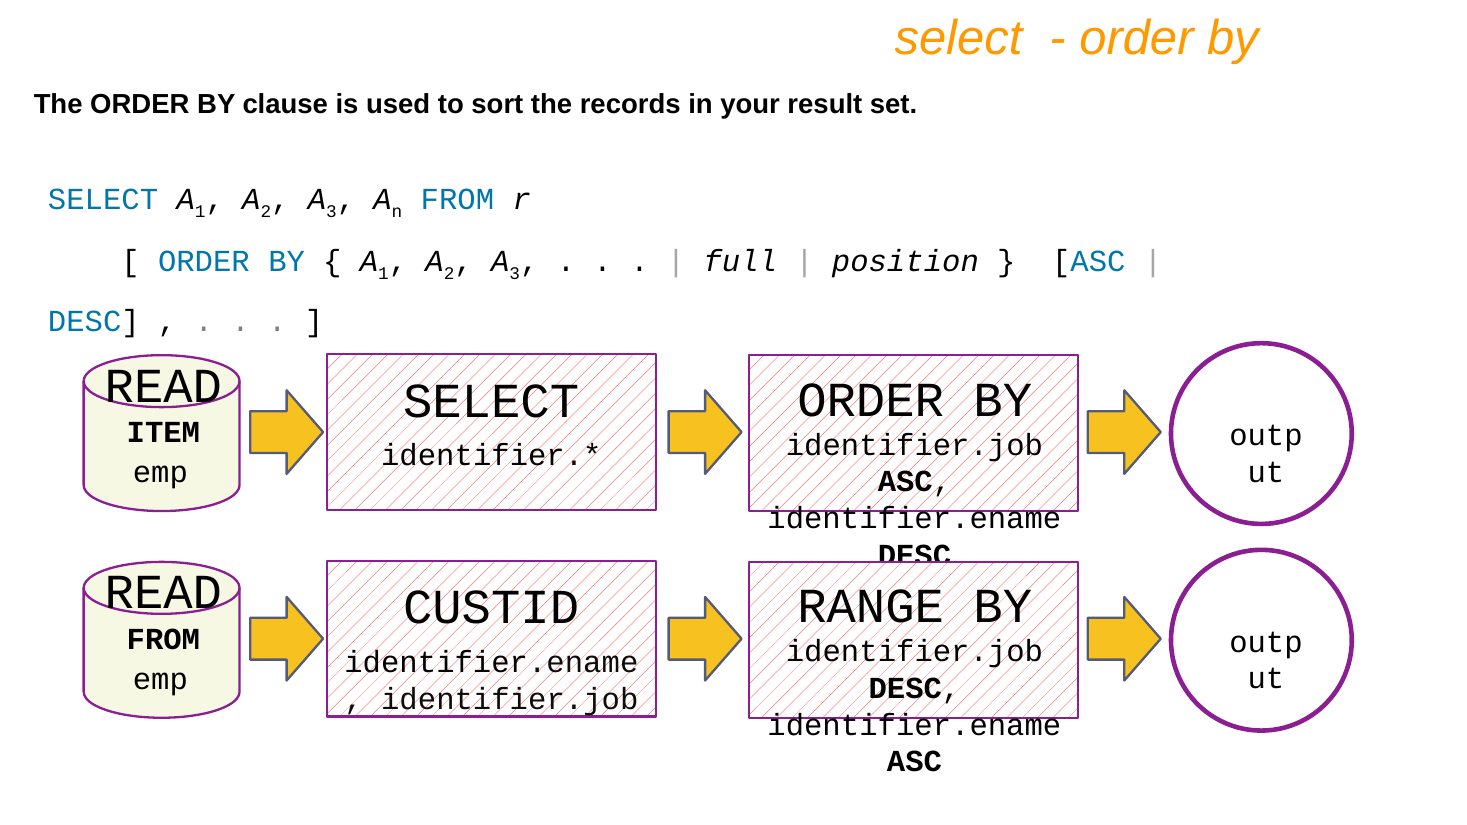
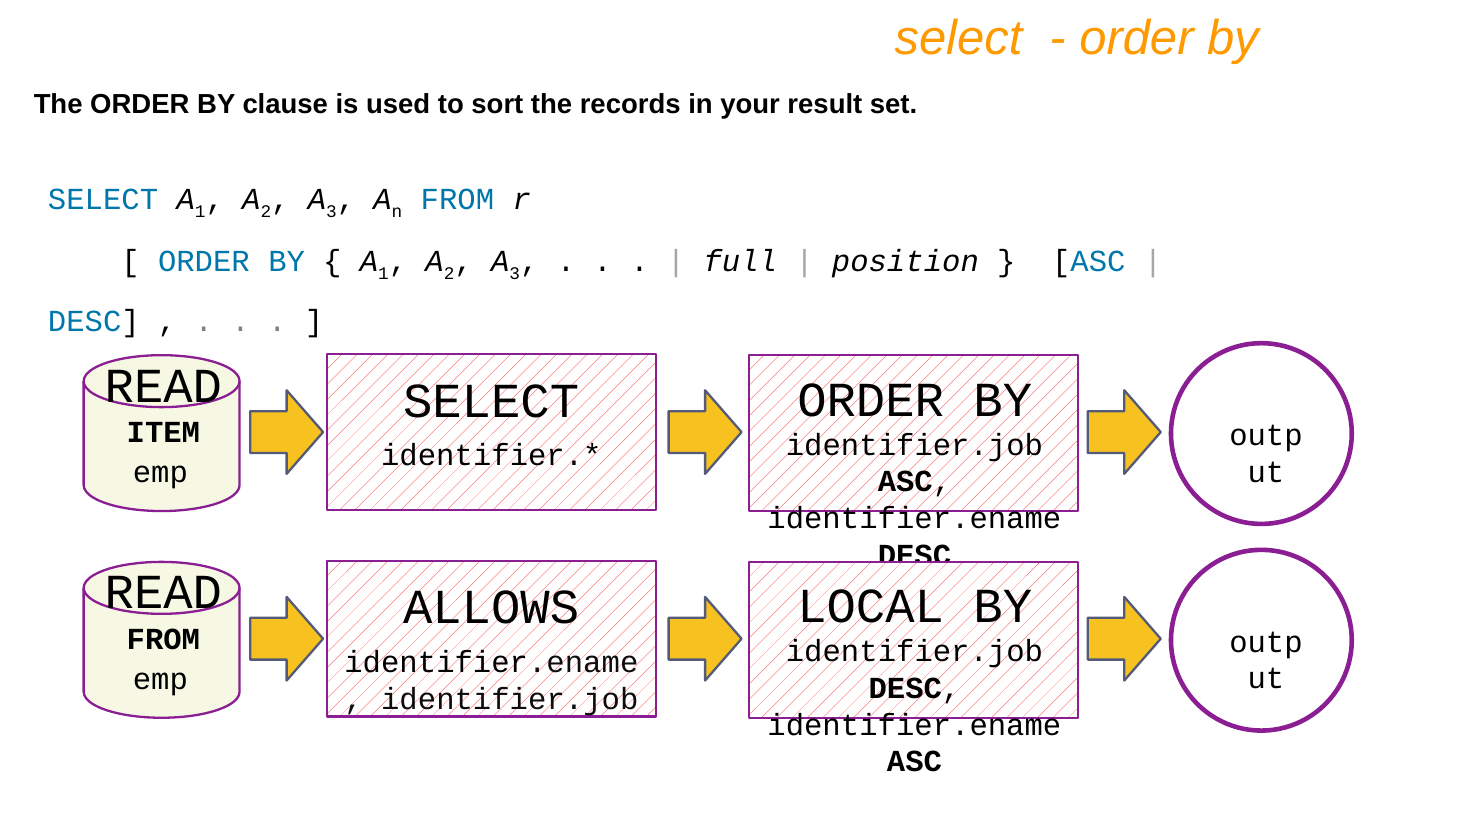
RANGE: RANGE -> LOCAL
CUSTID: CUSTID -> ALLOWS
